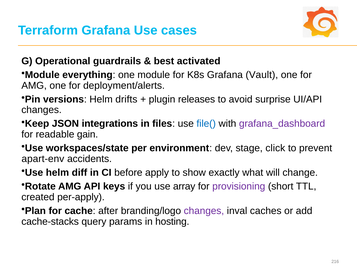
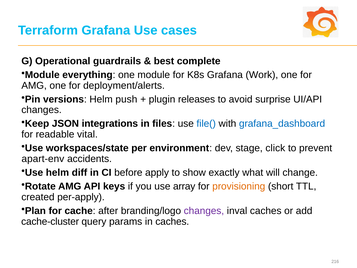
activated: activated -> complete
Vault: Vault -> Work
drifts: drifts -> push
grafana_dashboard colour: purple -> blue
gain: gain -> vital
provisioning colour: purple -> orange
cache-stacks: cache-stacks -> cache-cluster
in hosting: hosting -> caches
